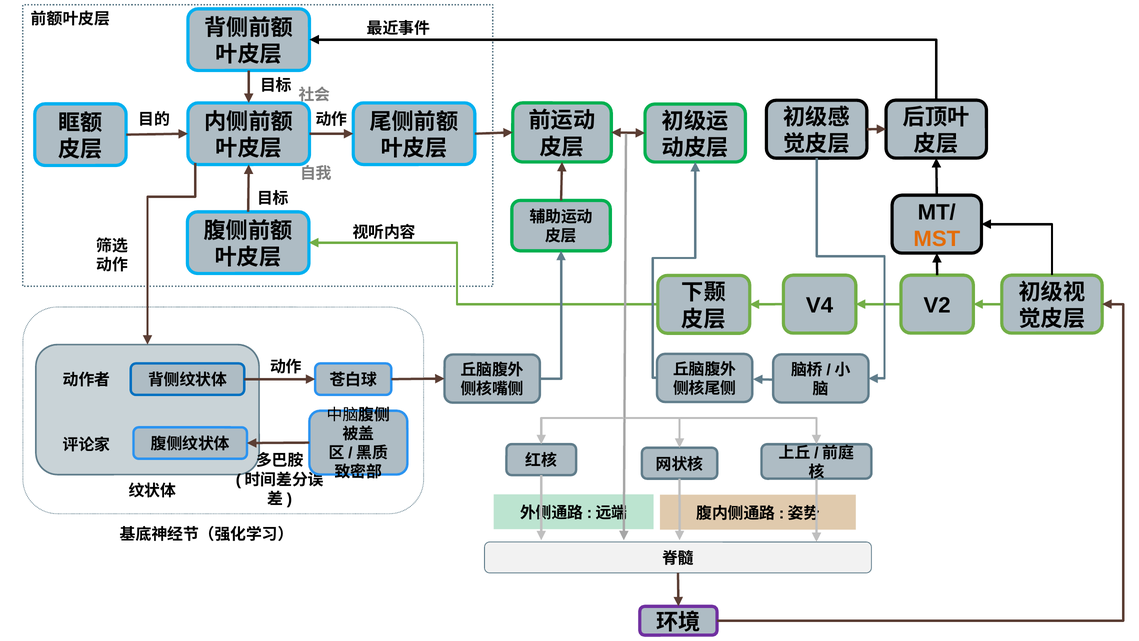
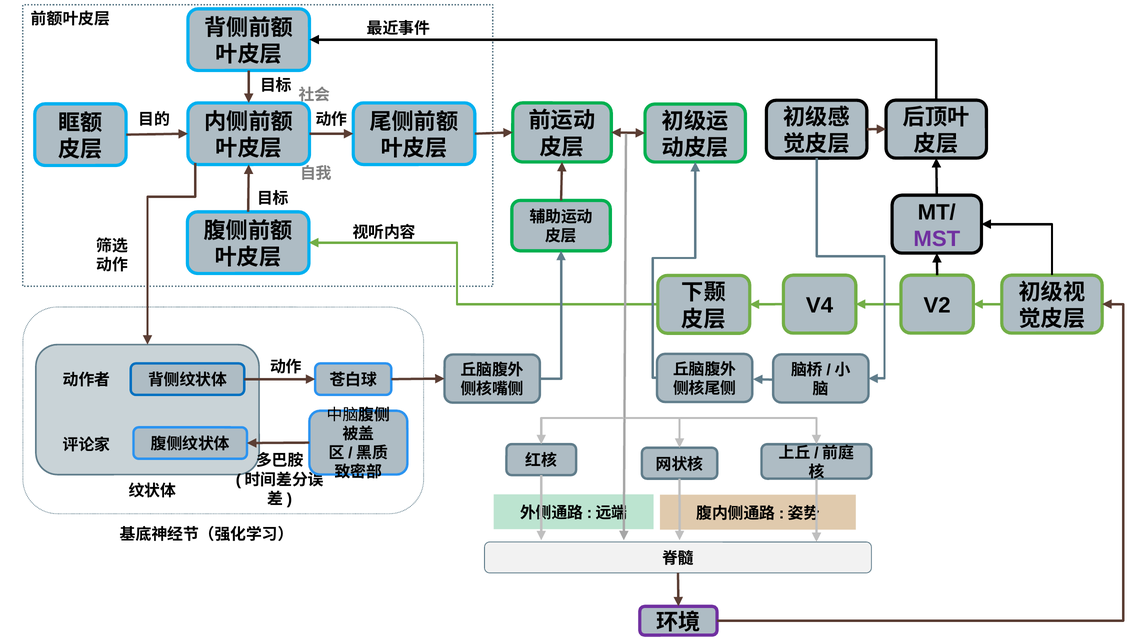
MST colour: orange -> purple
